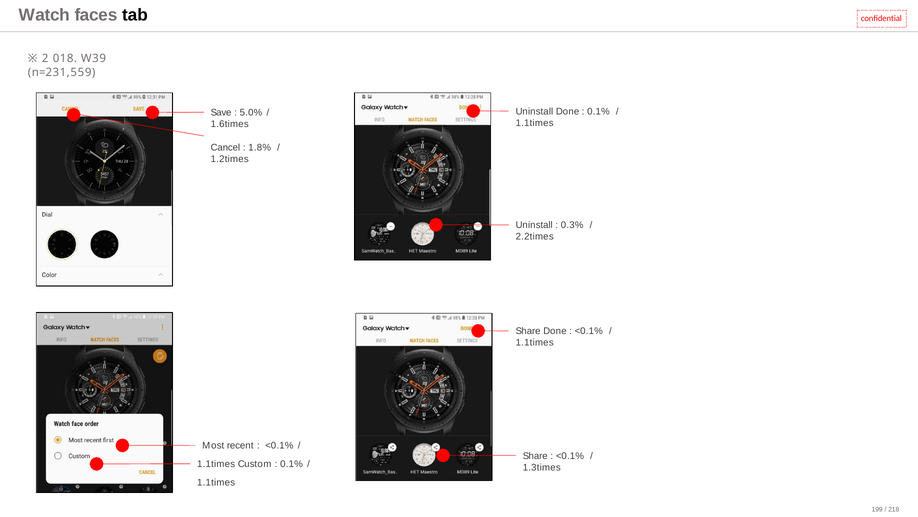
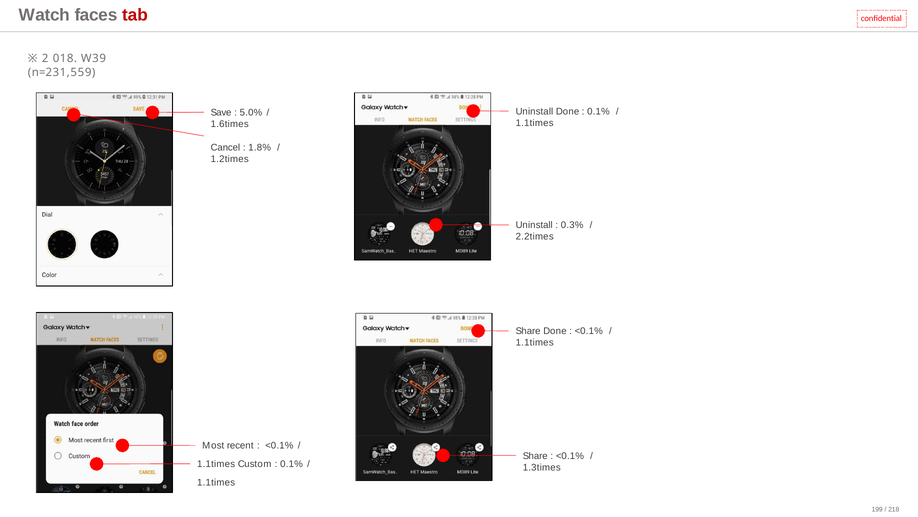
tab colour: black -> red
